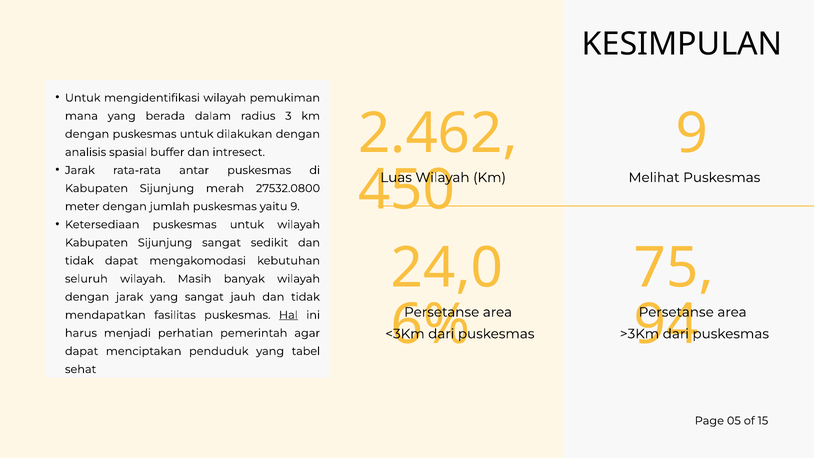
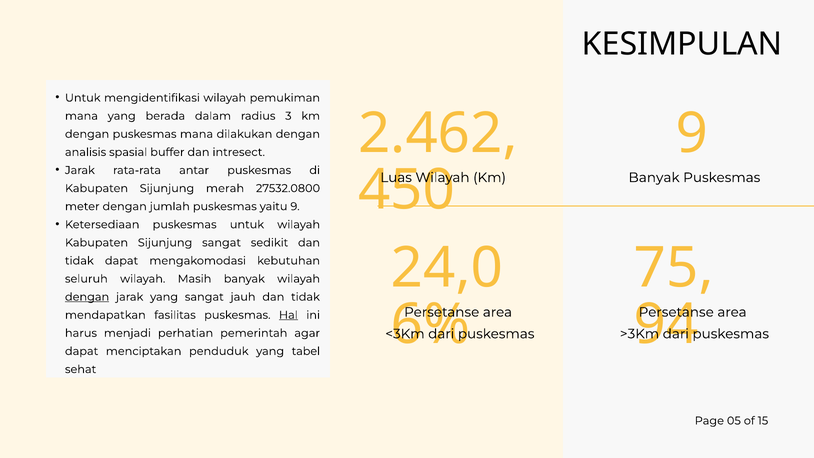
dengan puskesmas untuk: untuk -> mana
Melihat at (654, 177): Melihat -> Banyak
dengan at (87, 297) underline: none -> present
